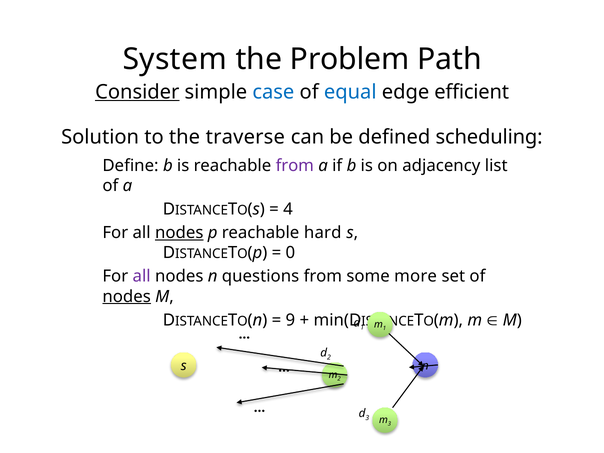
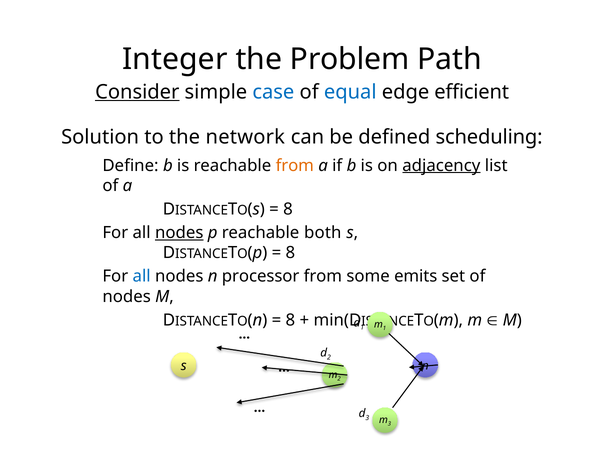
System: System -> Integer
traverse: traverse -> network
from at (295, 165) colour: purple -> orange
adjacency underline: none -> present
4 at (288, 209): 4 -> 8
hard: hard -> both
0 at (290, 253): 0 -> 8
all at (142, 276) colour: purple -> blue
questions: questions -> processor
more: more -> emits
nodes at (127, 296) underline: present -> none
9 at (290, 320): 9 -> 8
